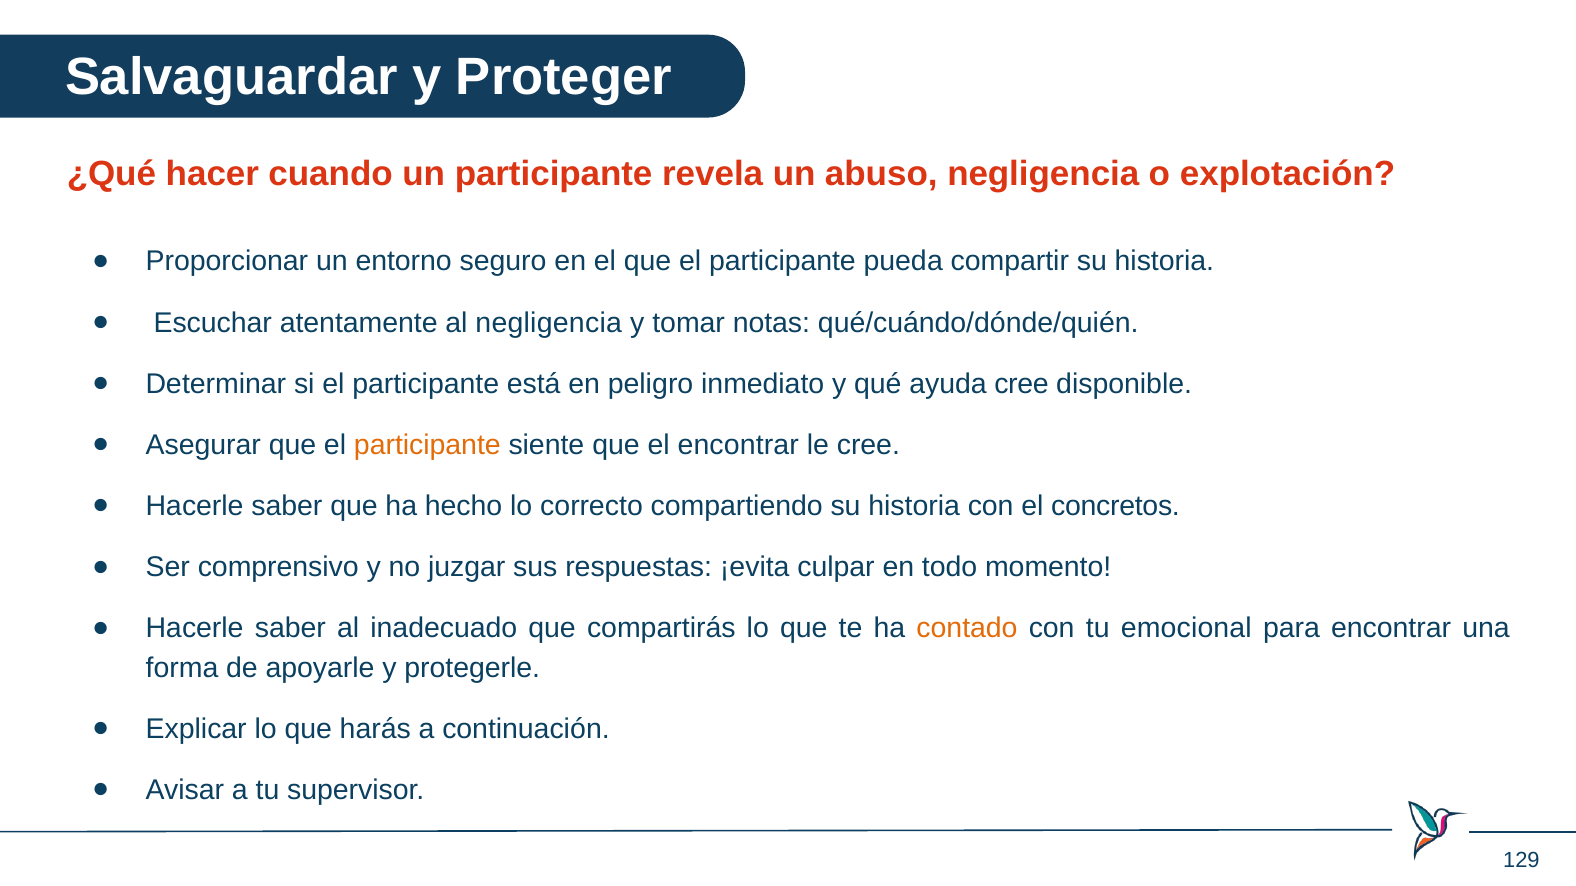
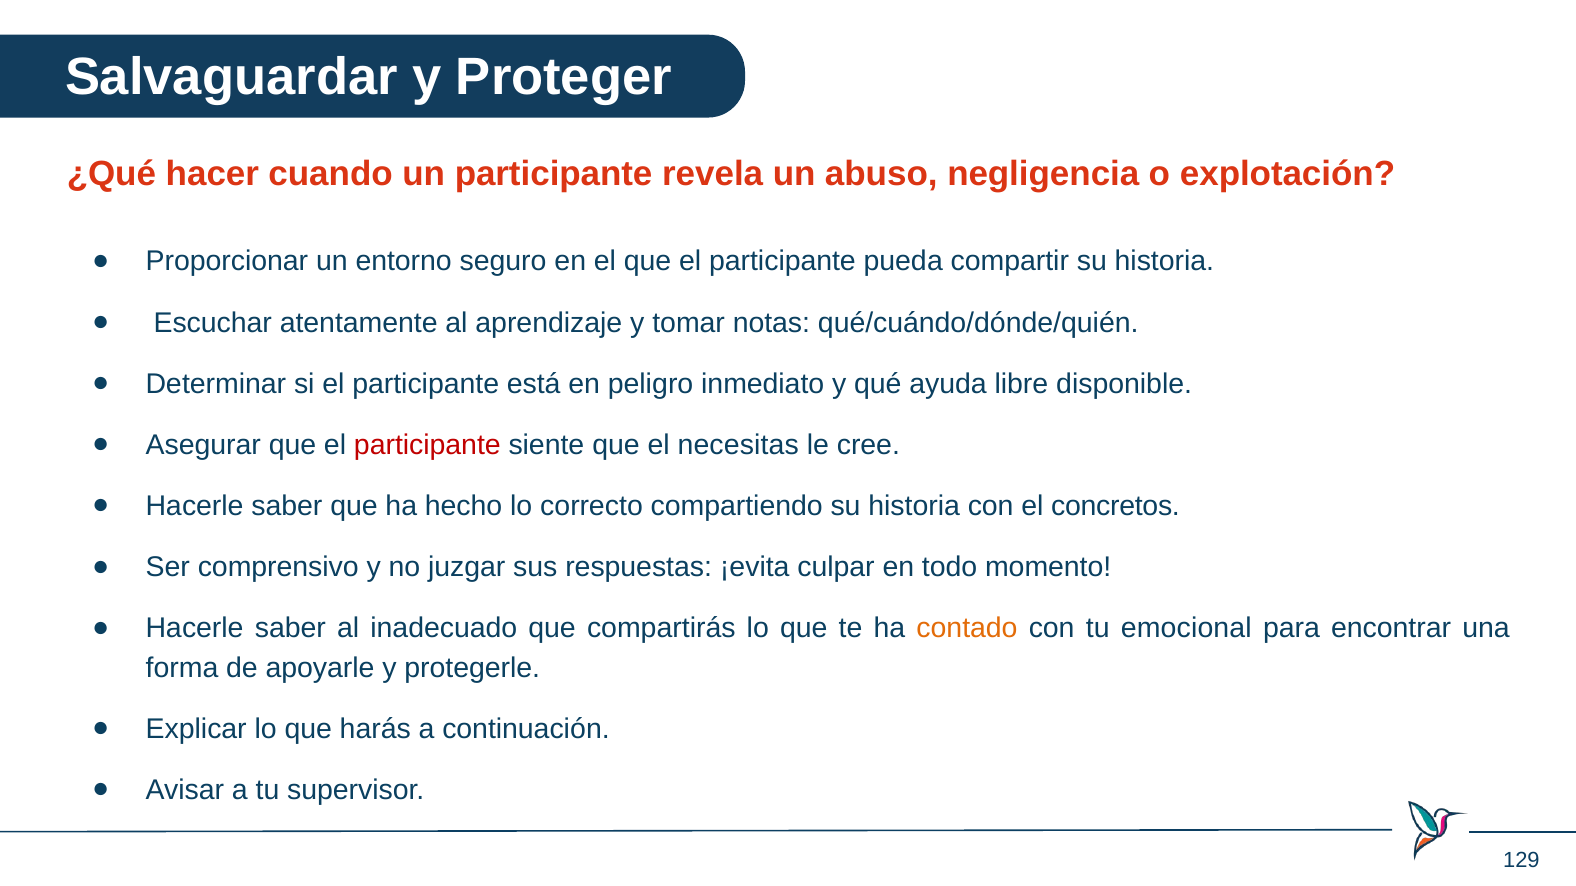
al negligencia: negligencia -> aprendizaje
ayuda cree: cree -> libre
participante at (427, 445) colour: orange -> red
el encontrar: encontrar -> necesitas
